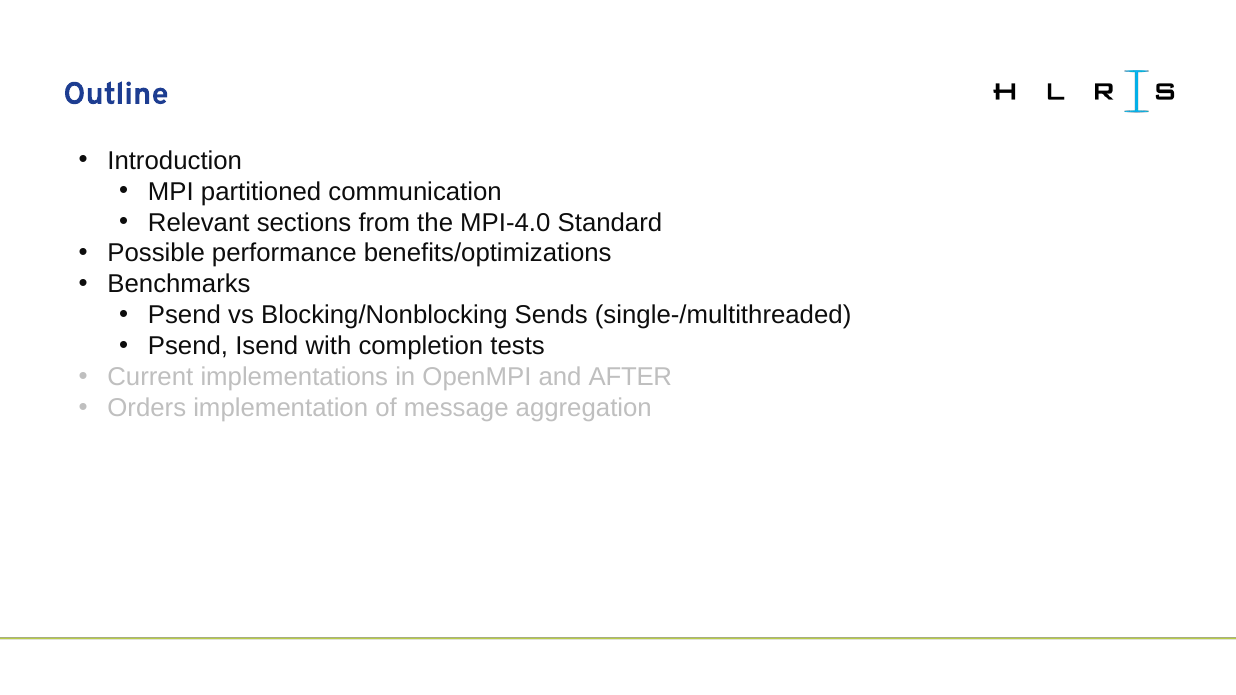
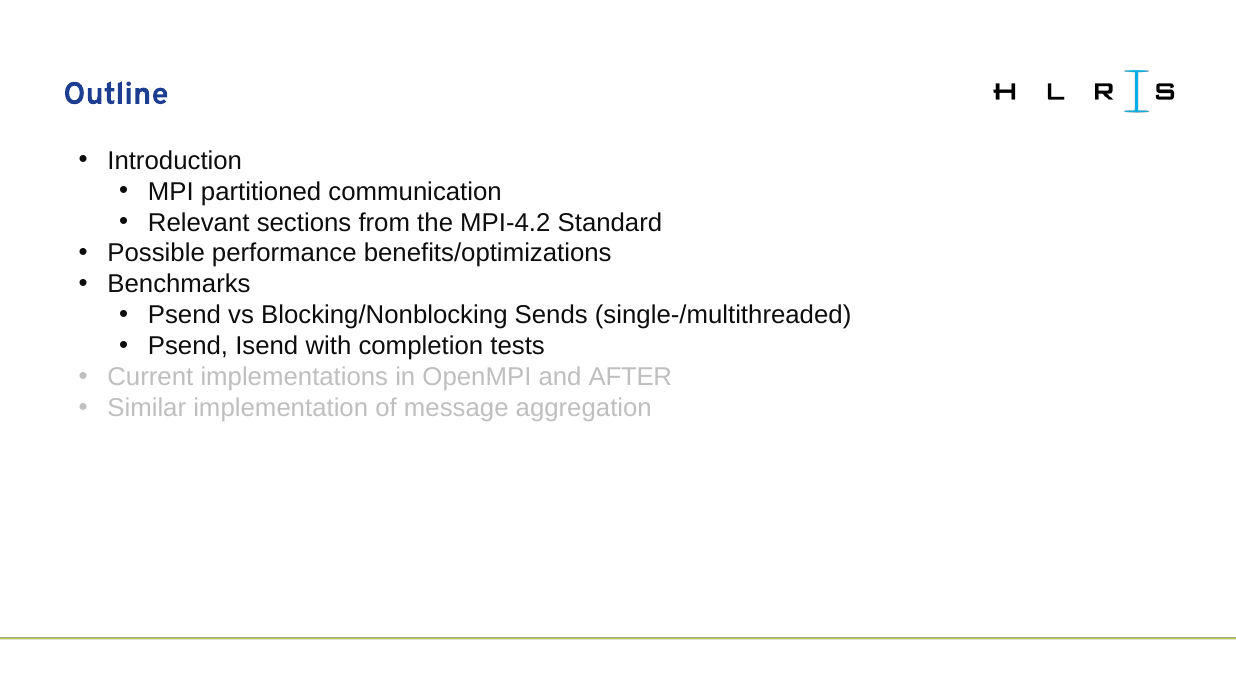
MPI-4.0: MPI-4.0 -> MPI-4.2
Orders: Orders -> Similar
